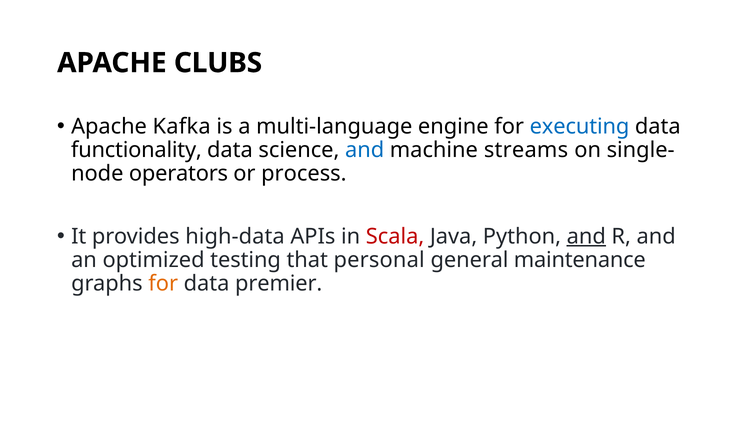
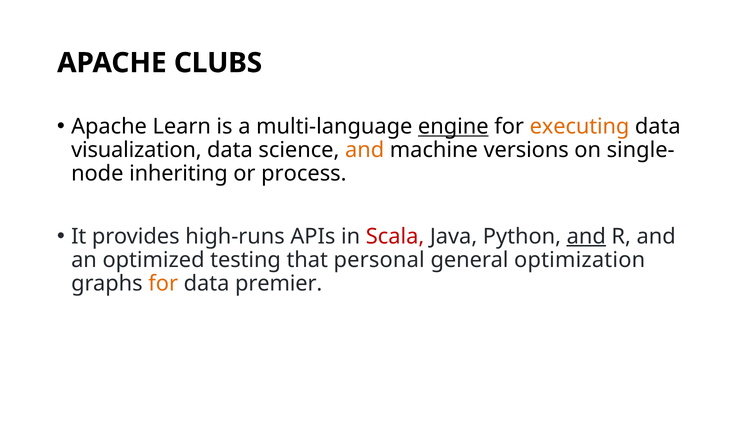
Kafka: Kafka -> Learn
engine underline: none -> present
executing colour: blue -> orange
functionality: functionality -> visualization
and at (365, 150) colour: blue -> orange
streams: streams -> versions
operators: operators -> inheriting
high-data: high-data -> high-runs
maintenance: maintenance -> optimization
